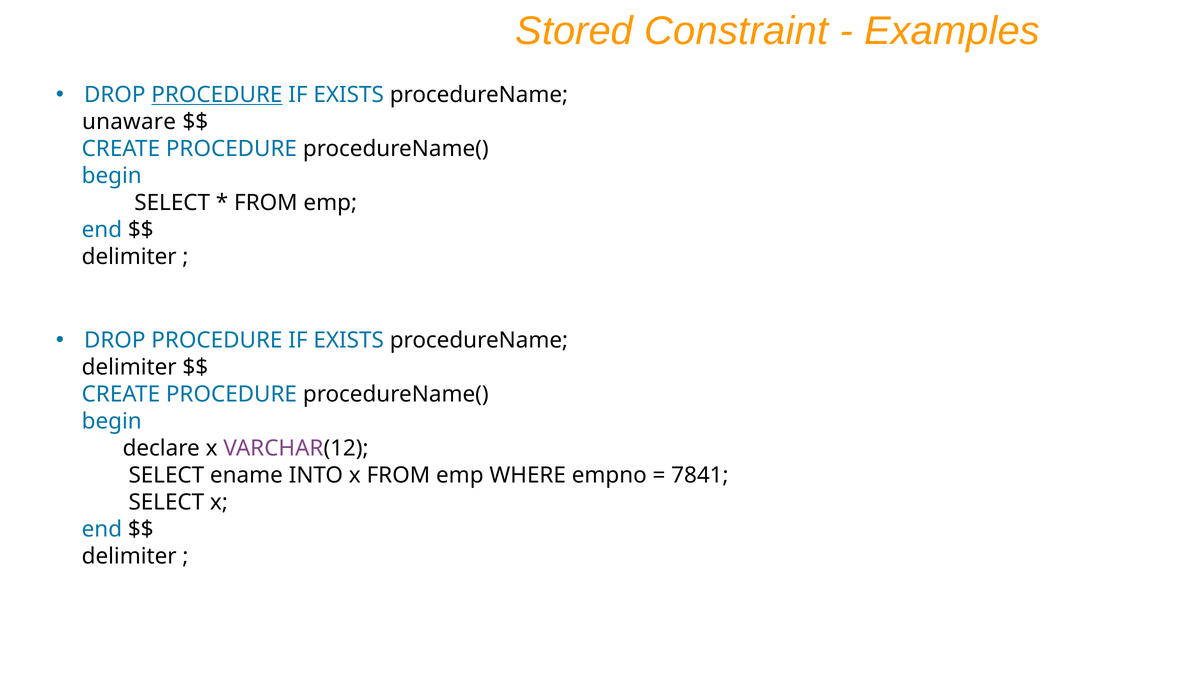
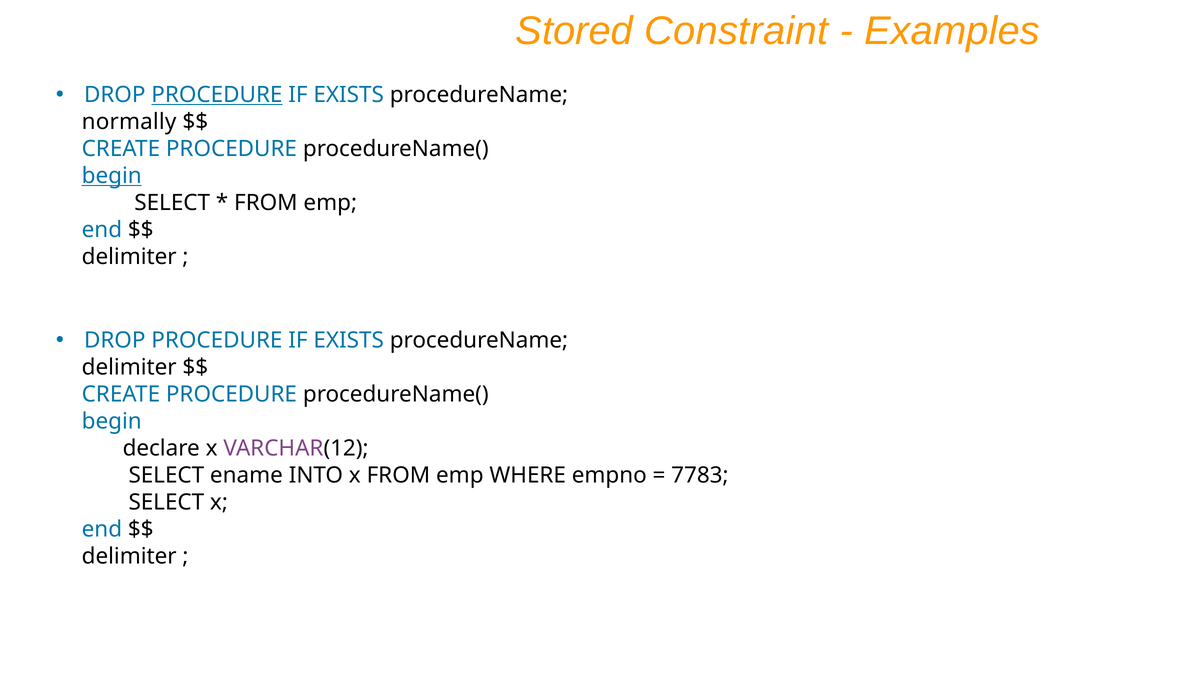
unaware: unaware -> normally
begin at (112, 176) underline: none -> present
7841: 7841 -> 7783
